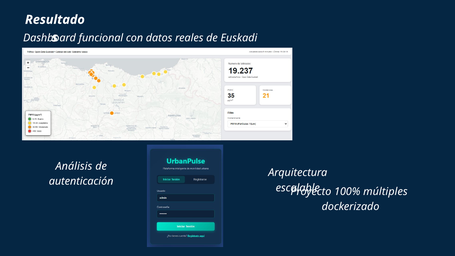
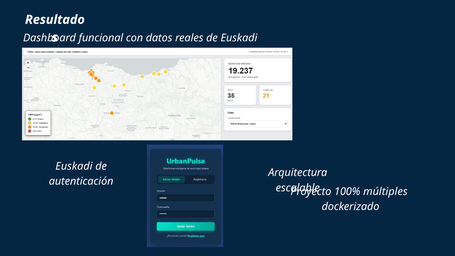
Análisis at (74, 166): Análisis -> Euskadi
